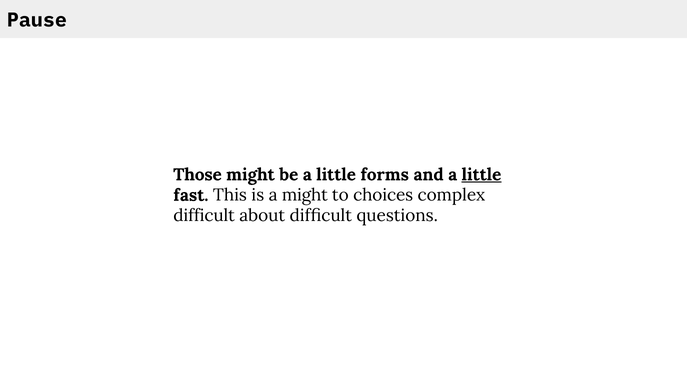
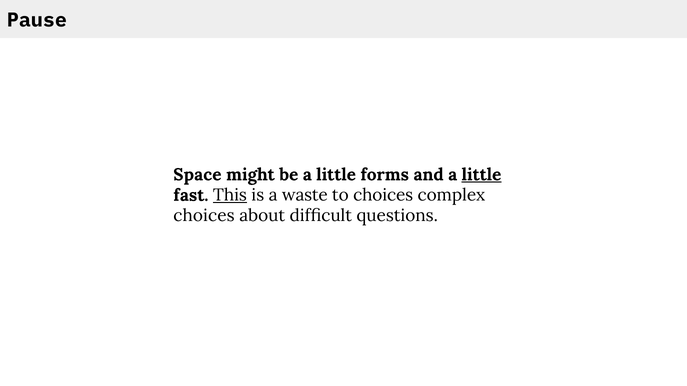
Those: Those -> Space
This underline: none -> present
a might: might -> waste
difficult at (204, 216): difficult -> choices
